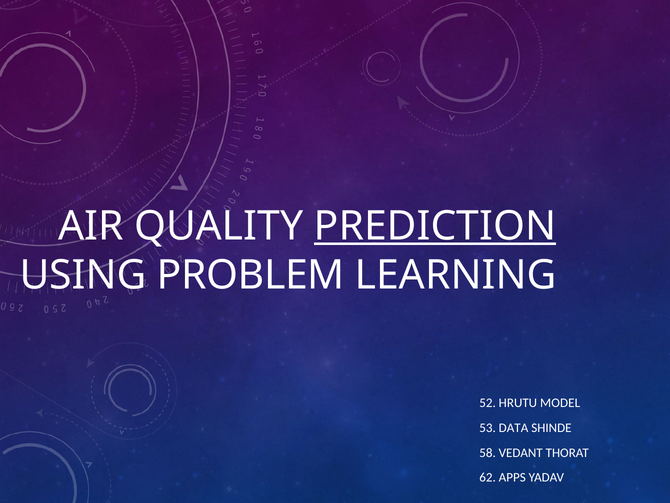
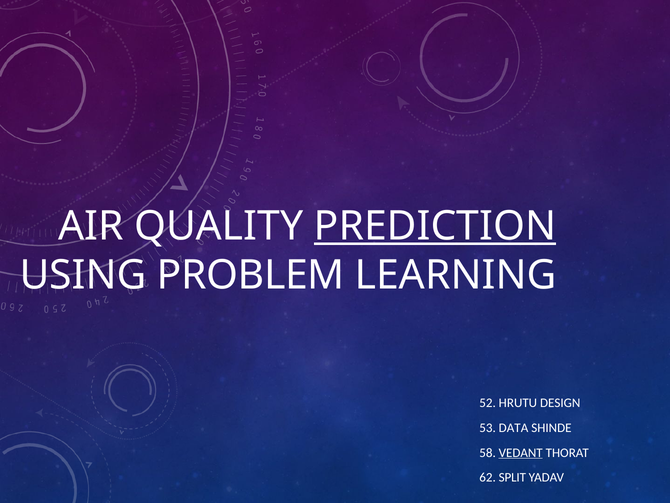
MODEL: MODEL -> DESIGN
VEDANT underline: none -> present
APPS: APPS -> SPLIT
